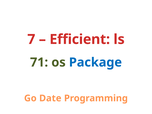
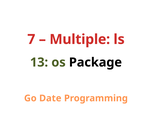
Efficient: Efficient -> Multiple
71: 71 -> 13
Package colour: blue -> black
